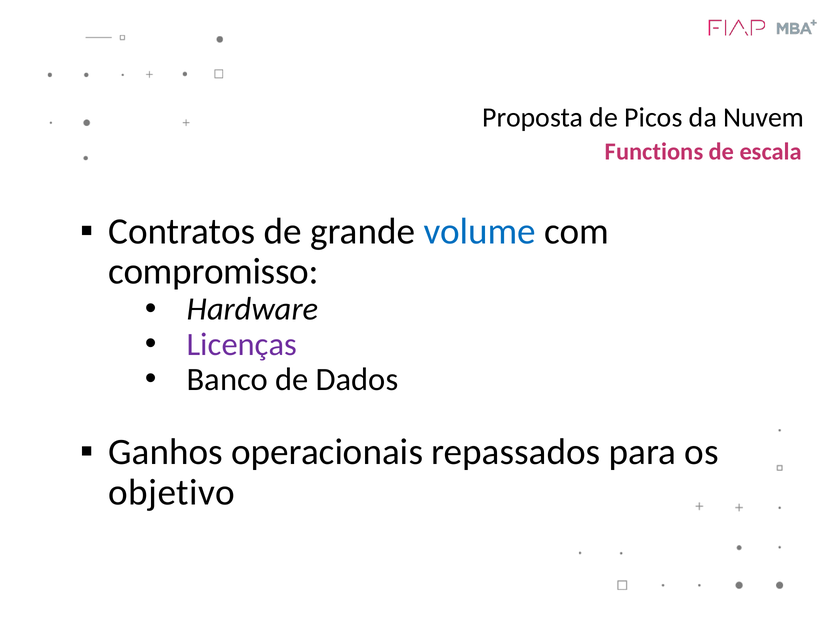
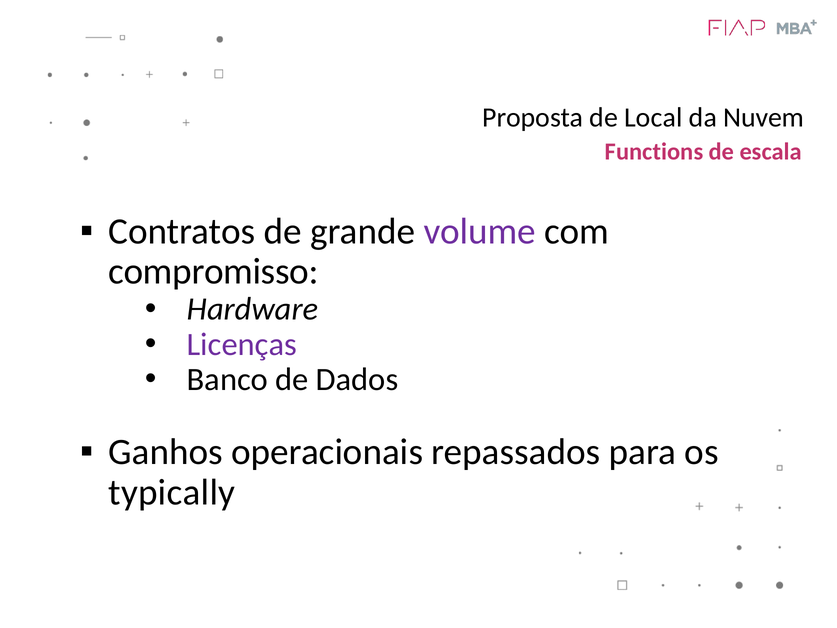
Picos: Picos -> Local
volume colour: blue -> purple
objetivo: objetivo -> typically
